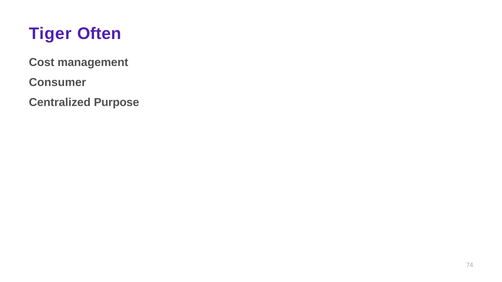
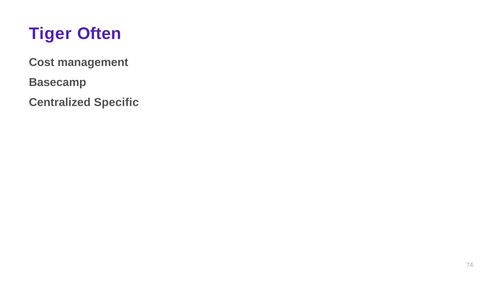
Consumer: Consumer -> Basecamp
Purpose: Purpose -> Specific
